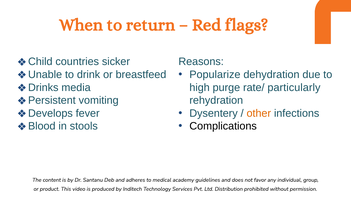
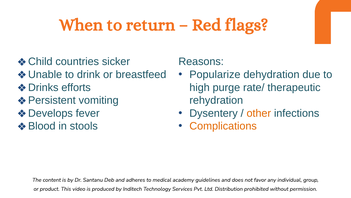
particularly: particularly -> therapeutic
media: media -> efforts
Complications colour: black -> orange
